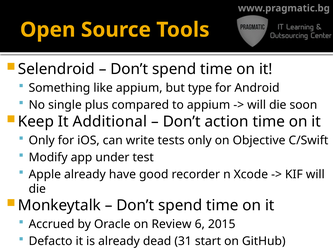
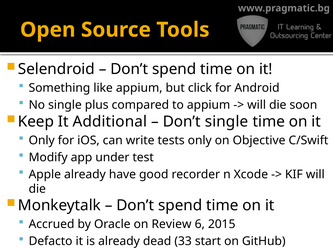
type: type -> click
Don’t action: action -> single
31: 31 -> 33
